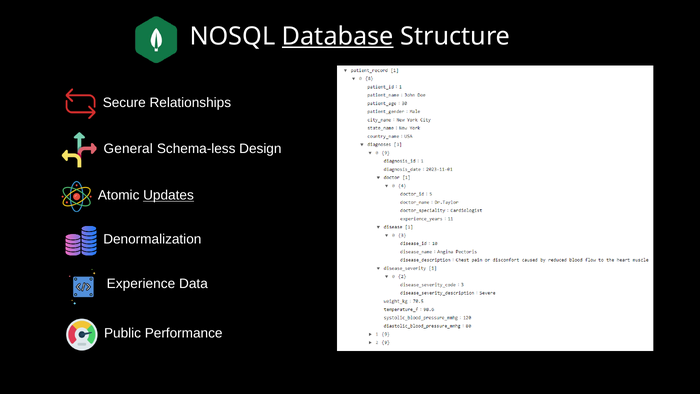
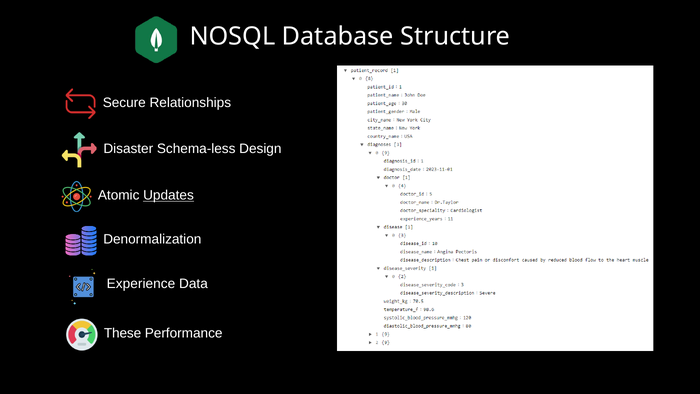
Database underline: present -> none
General: General -> Disaster
Public: Public -> These
